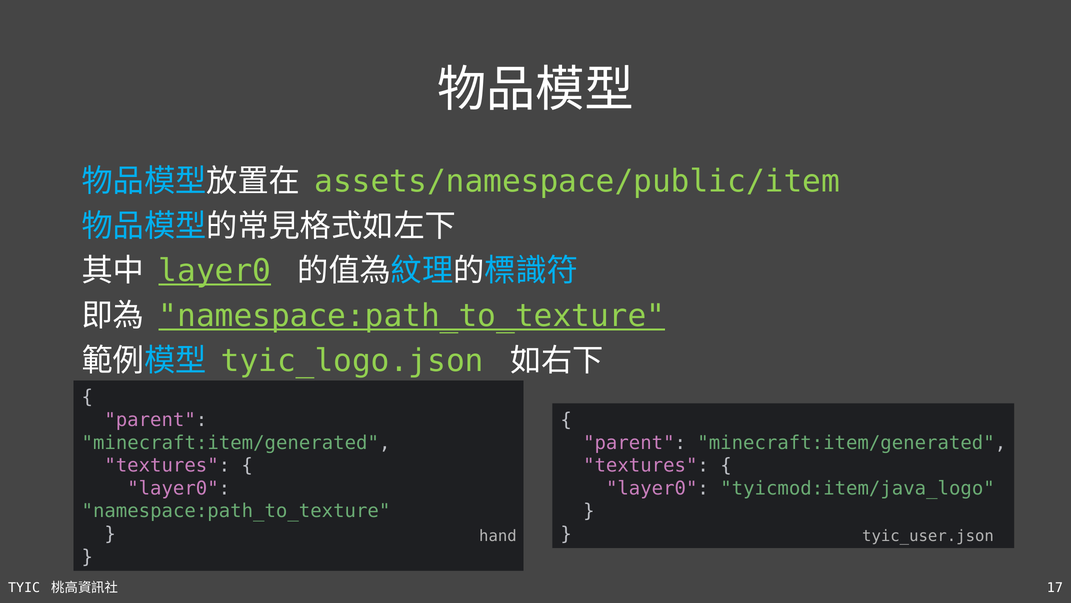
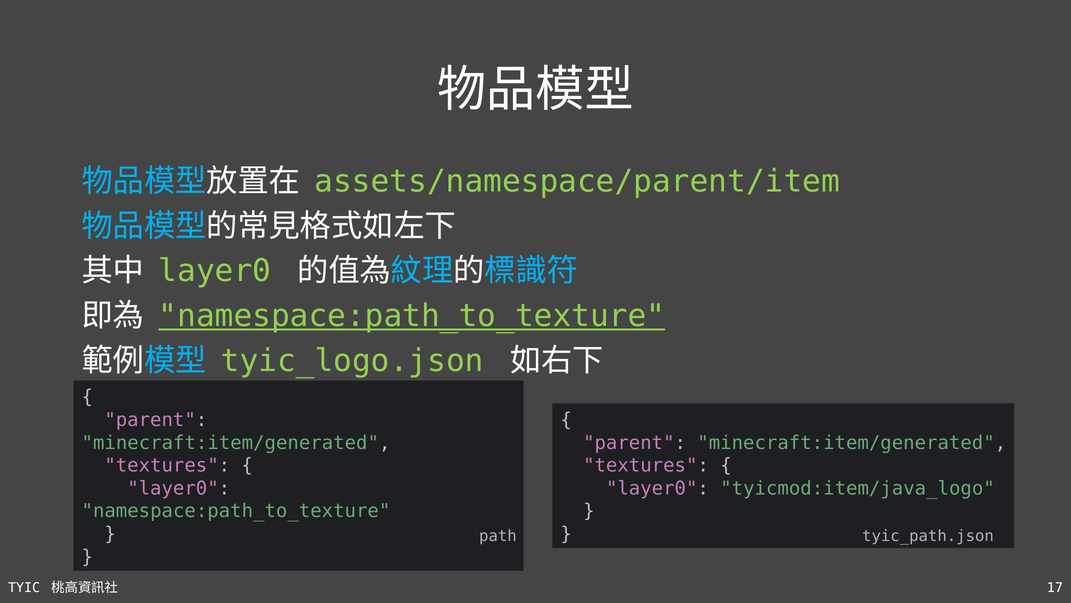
assets/namespace/public/item: assets/namespace/public/item -> assets/namespace/parent/item
layer0 at (215, 271) underline: present -> none
tyic_user.json: tyic_user.json -> tyic_path.json
hand: hand -> path
